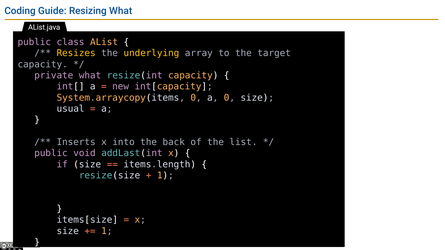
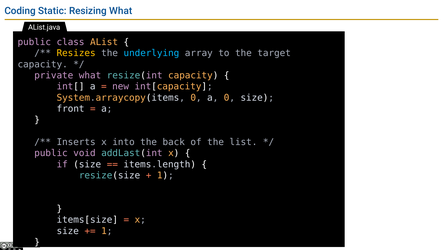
Guide: Guide -> Static
underlying colour: yellow -> light blue
usual: usual -> front
